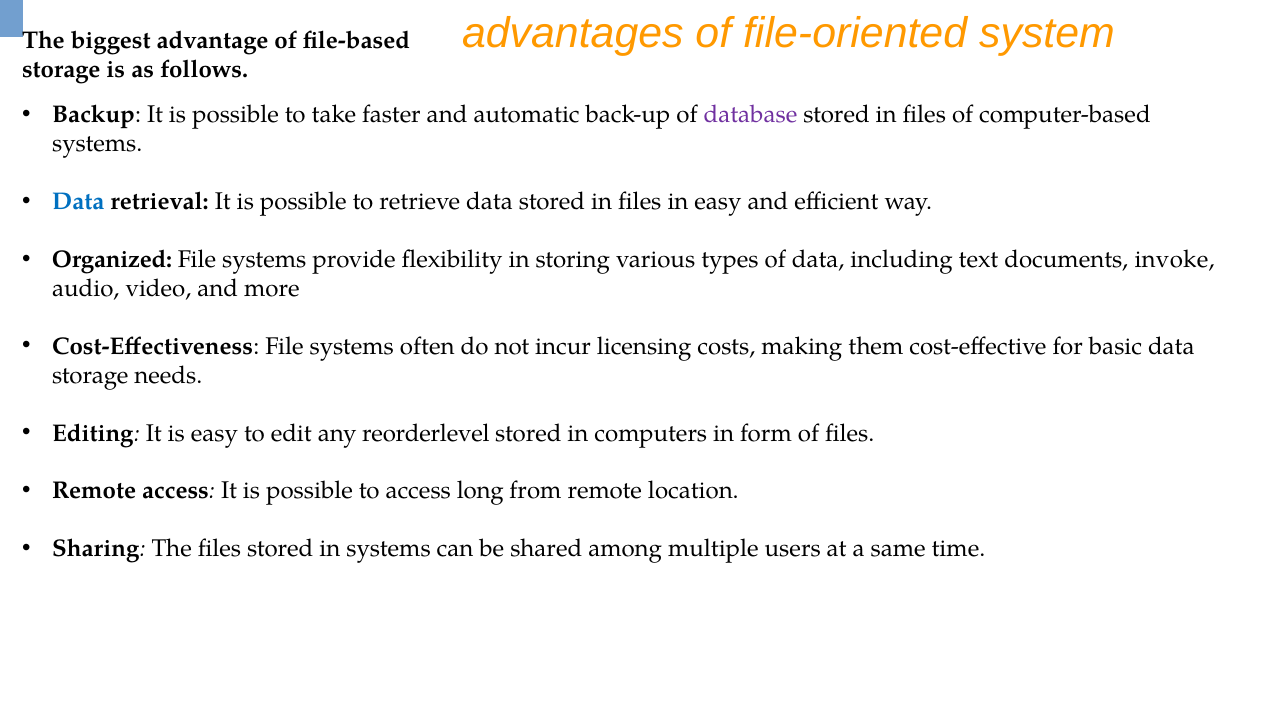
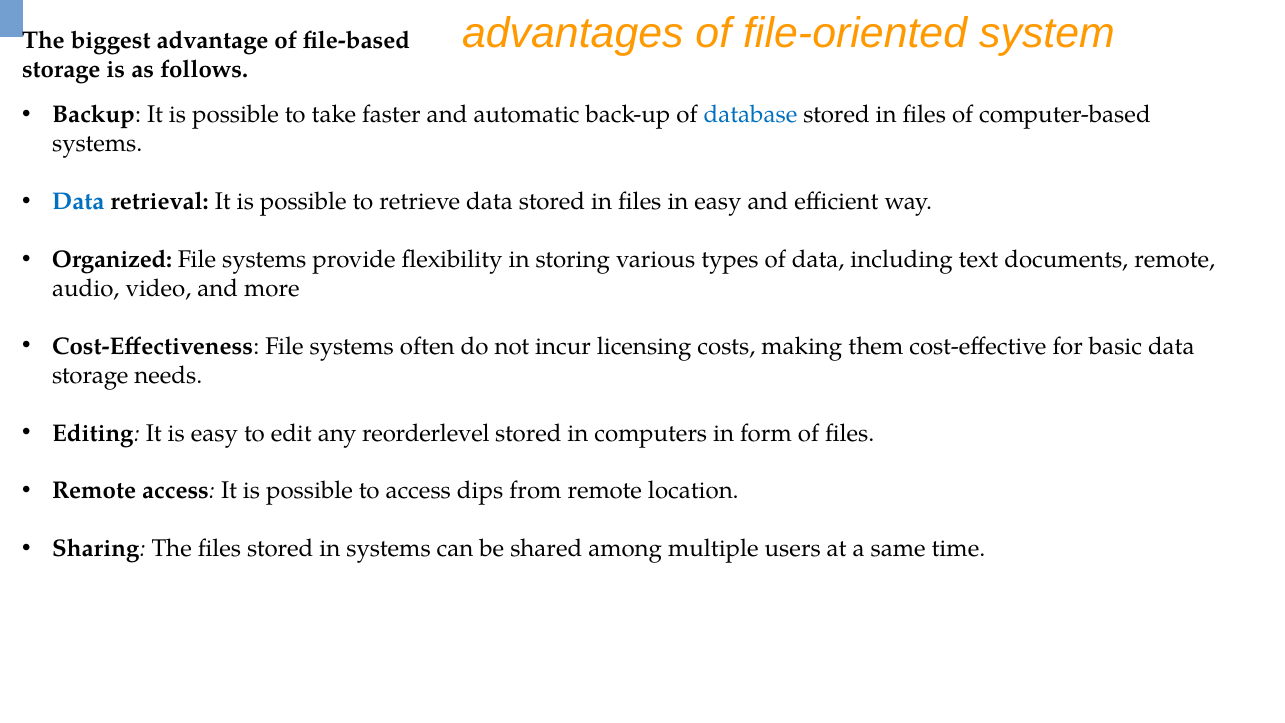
database colour: purple -> blue
documents invoke: invoke -> remote
long: long -> dips
